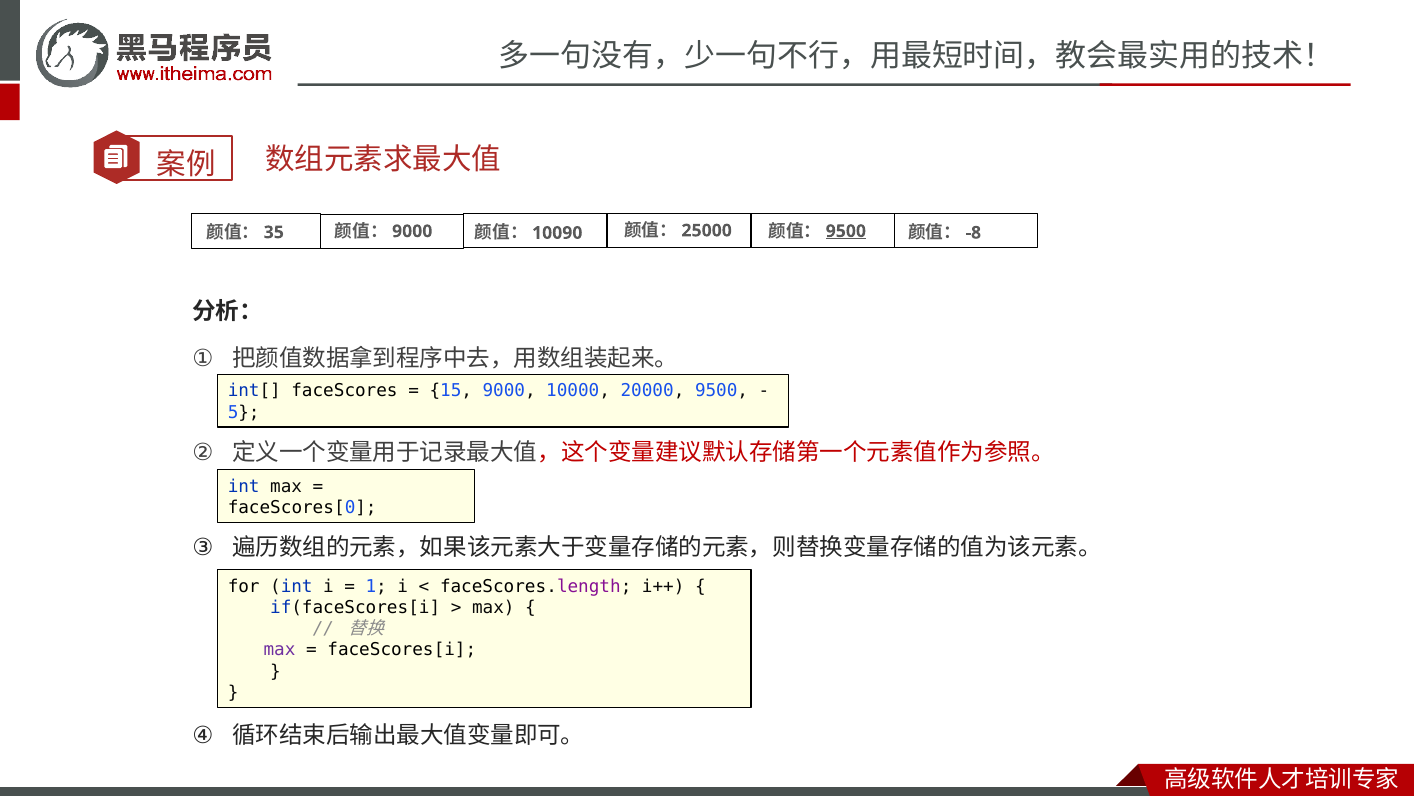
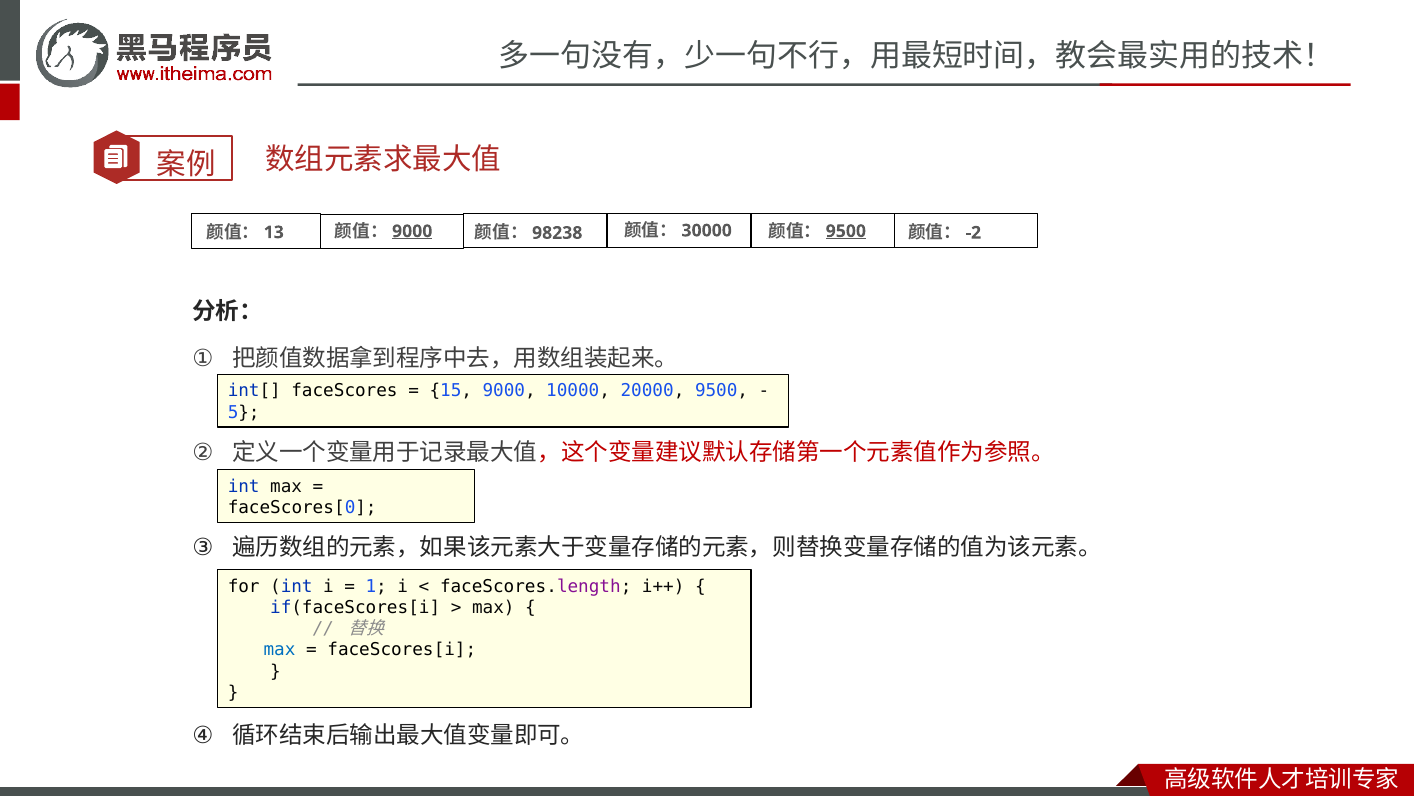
35: 35 -> 13
9000 at (412, 231) underline: none -> present
10090: 10090 -> 98238
25000: 25000 -> 30000
-8: -8 -> -2
max at (280, 650) colour: purple -> blue
